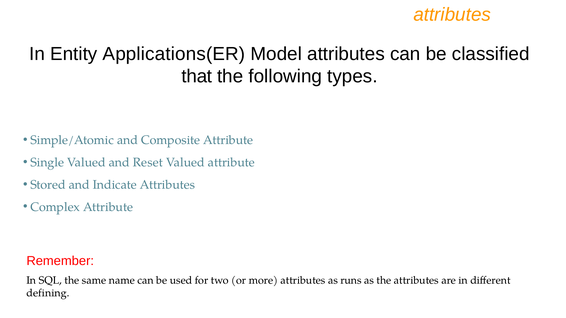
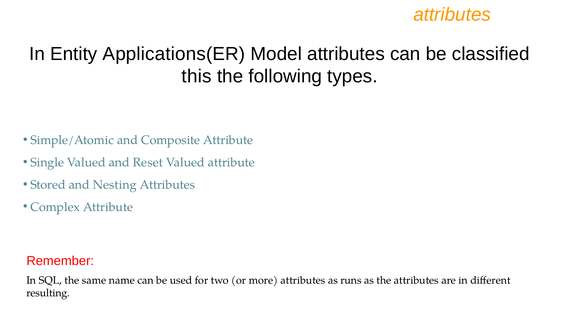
that: that -> this
Indicate: Indicate -> Nesting
defining: defining -> resulting
